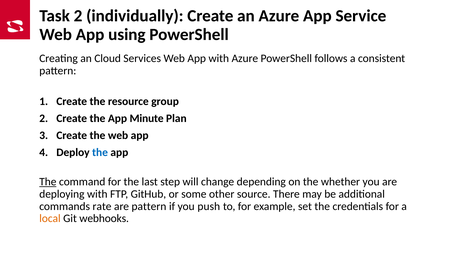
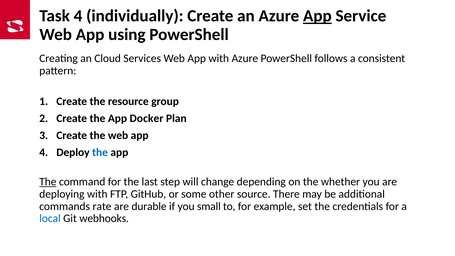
Task 2: 2 -> 4
App at (317, 16) underline: none -> present
Minute: Minute -> Docker
are pattern: pattern -> durable
push: push -> small
local colour: orange -> blue
